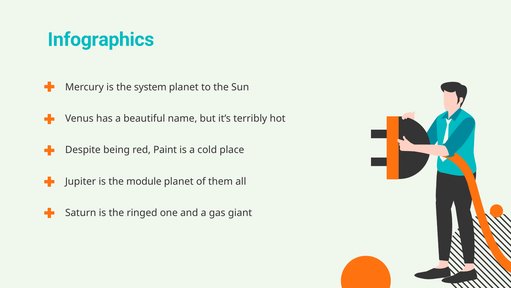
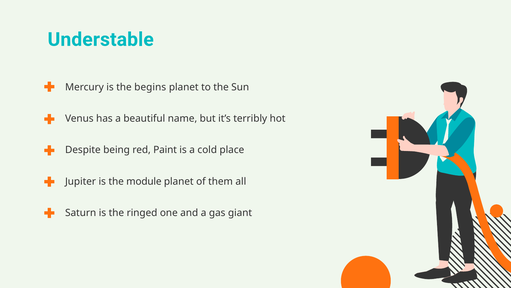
Infographics: Infographics -> Understable
system: system -> begins
